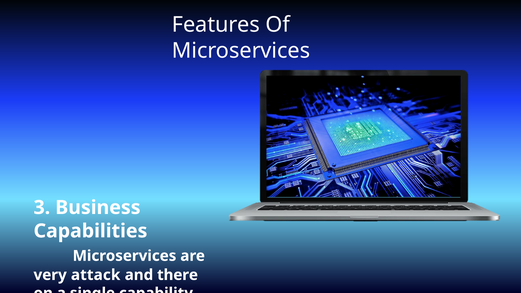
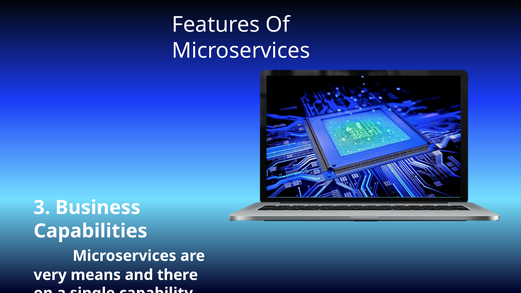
attack: attack -> means
